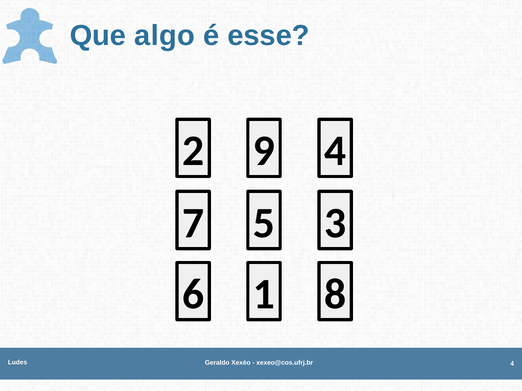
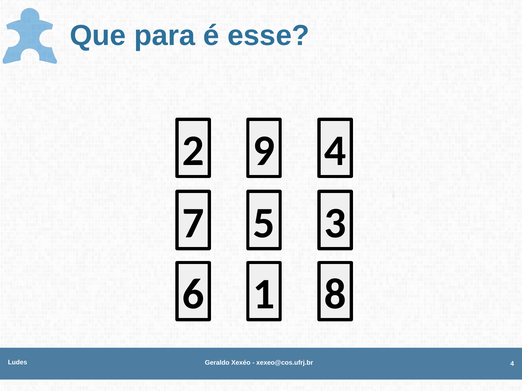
algo: algo -> para
